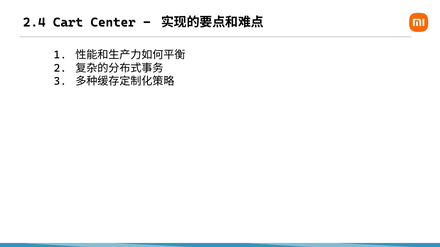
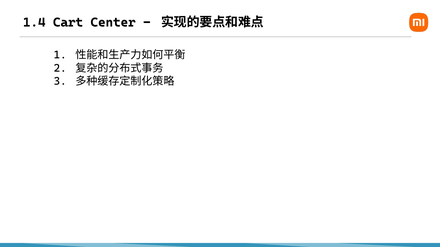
2.4: 2.4 -> 1.4
